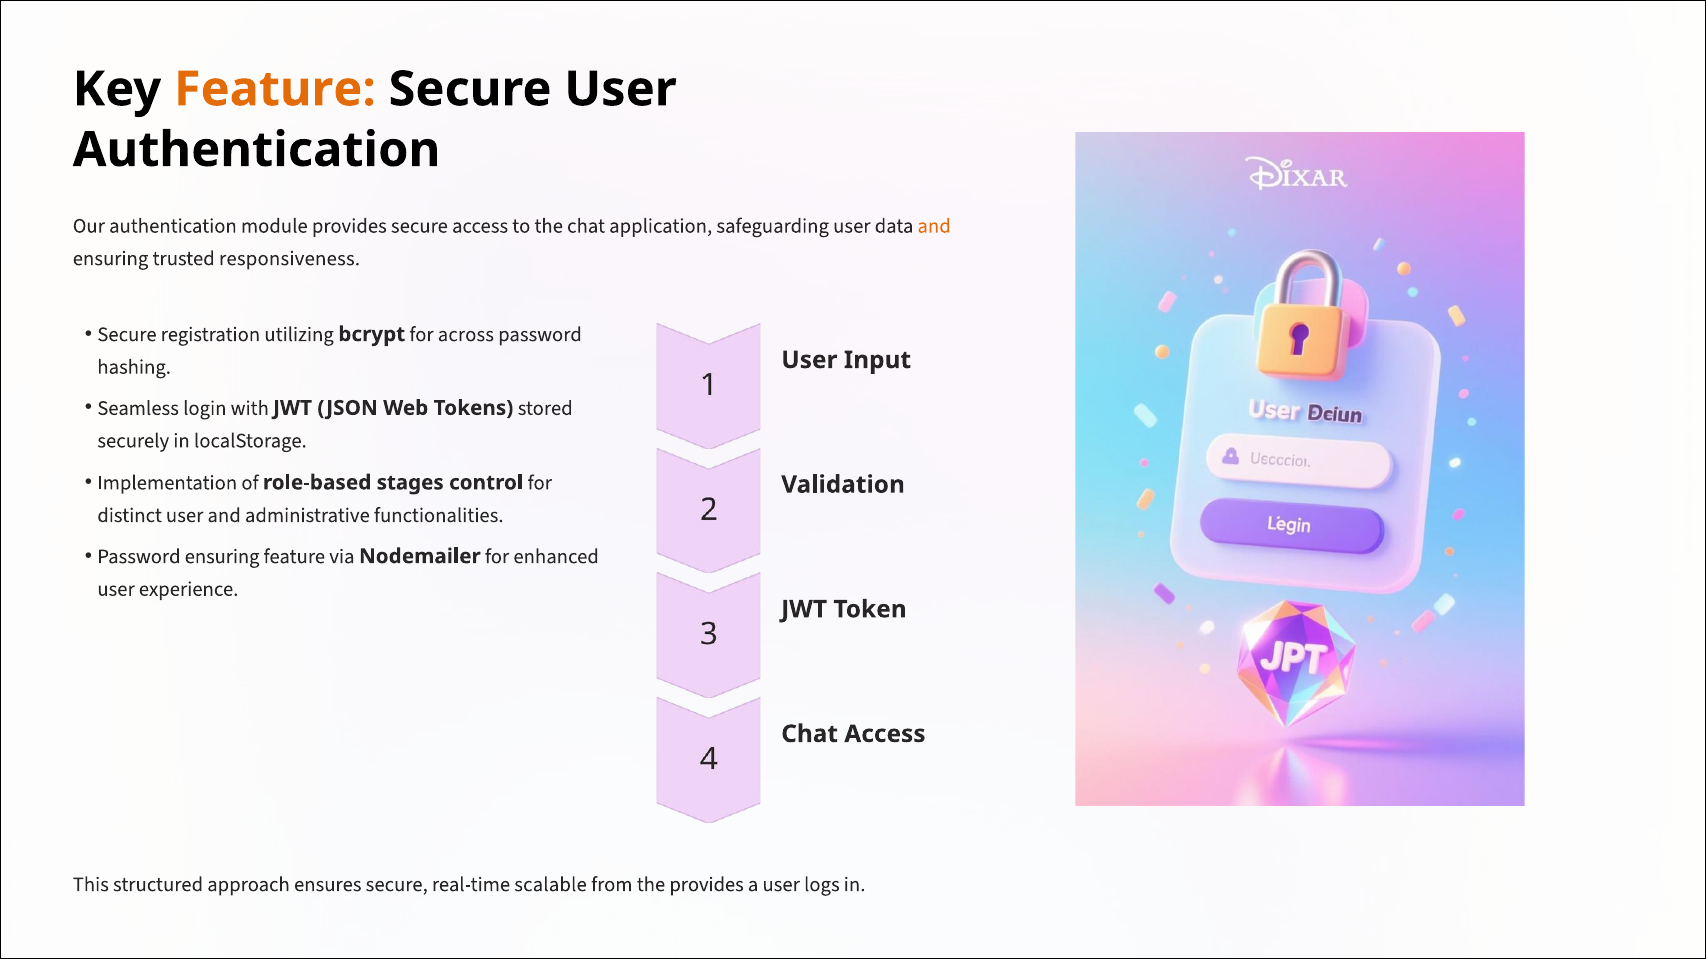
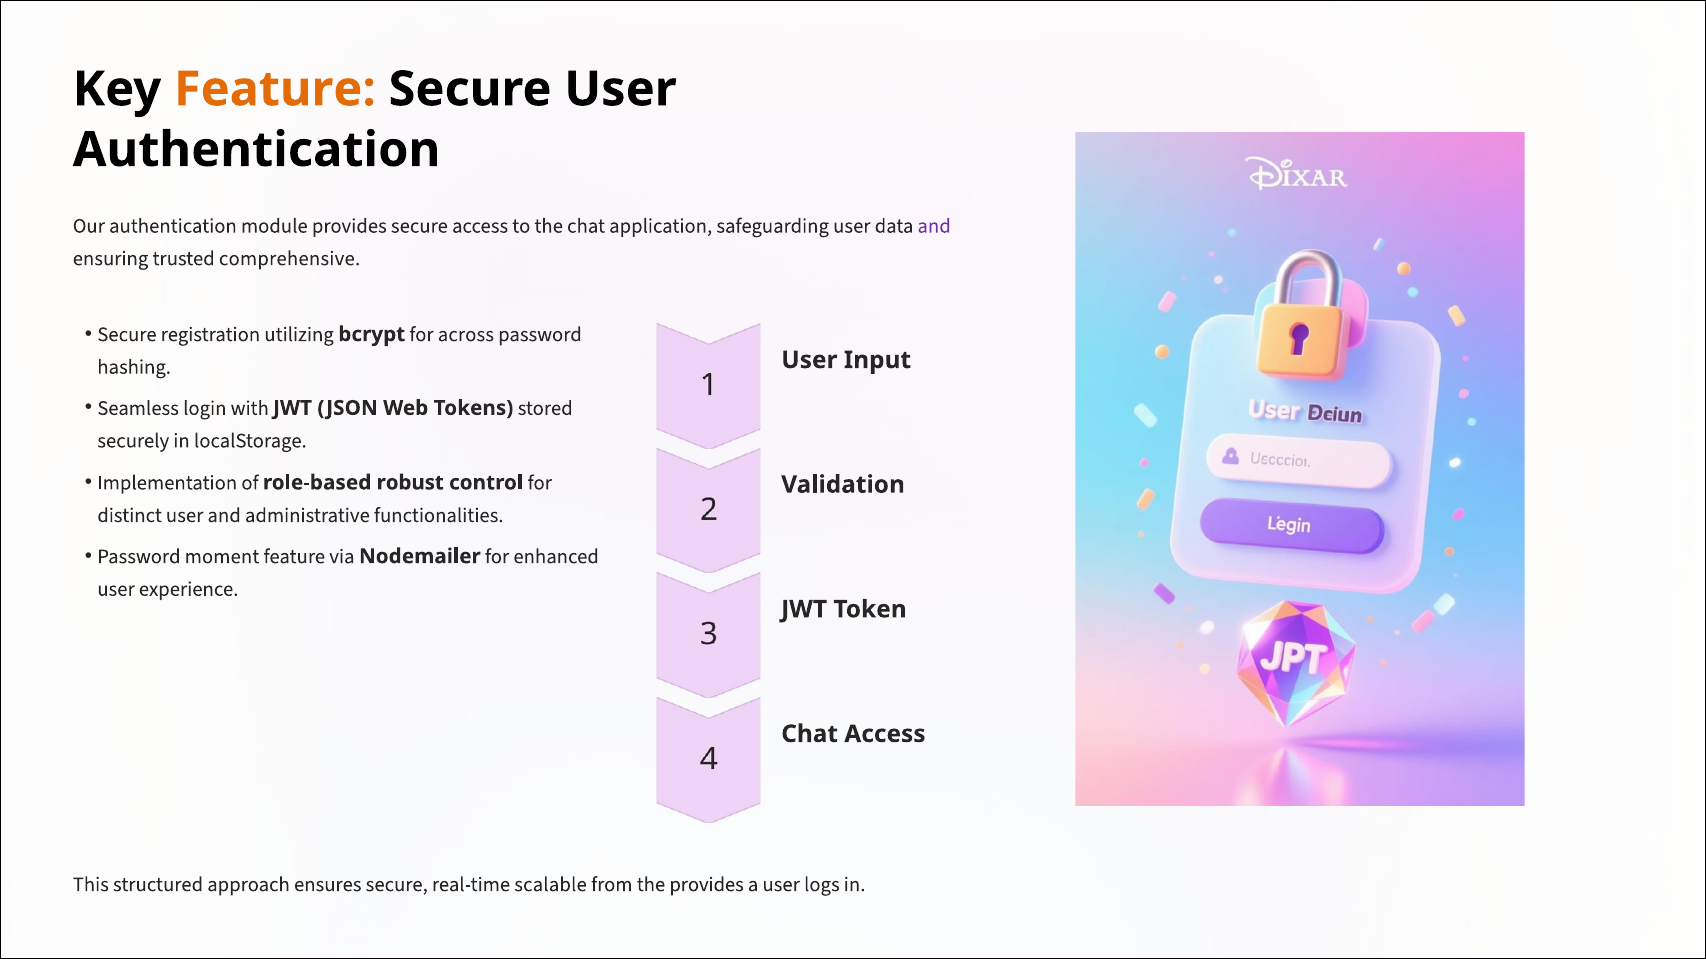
and at (934, 226) colour: orange -> purple
responsiveness: responsiveness -> comprehensive
stages: stages -> robust
Password ensuring: ensuring -> moment
